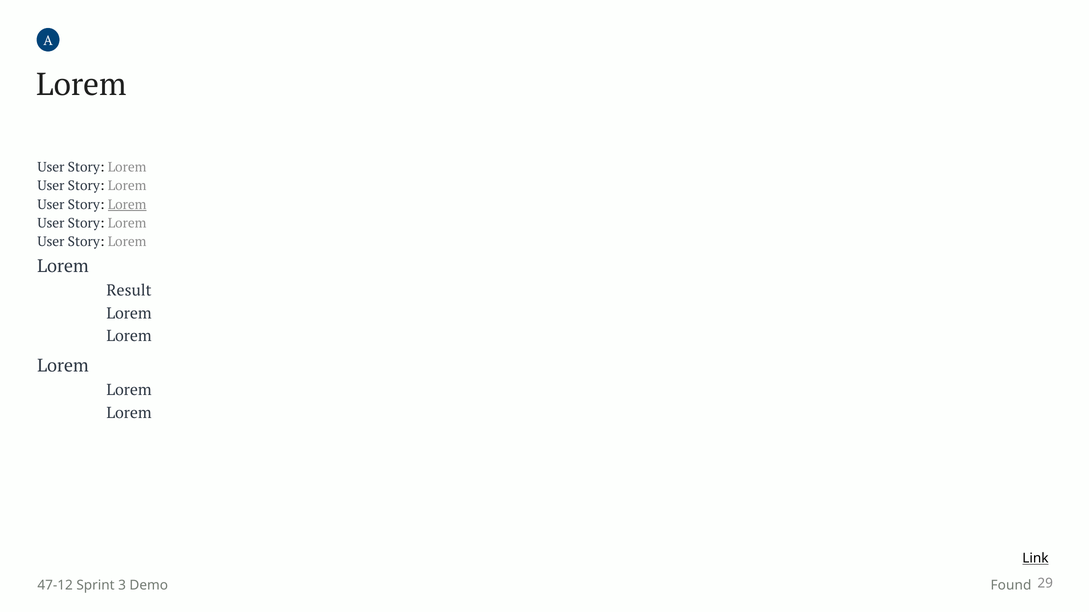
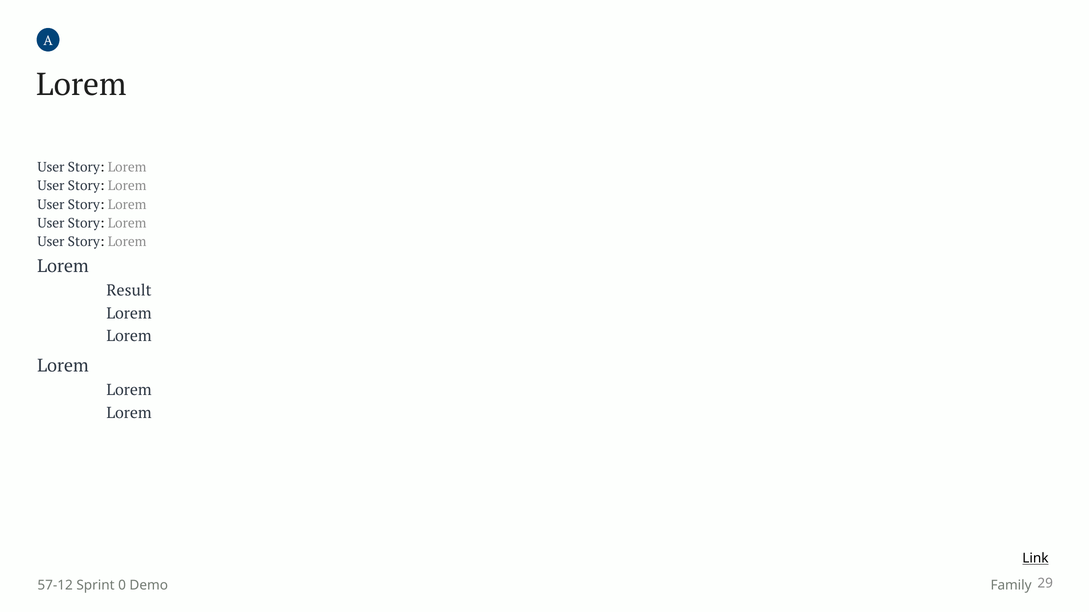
Lorem at (127, 205) underline: present -> none
47-12: 47-12 -> 57-12
3: 3 -> 0
Found: Found -> Family
